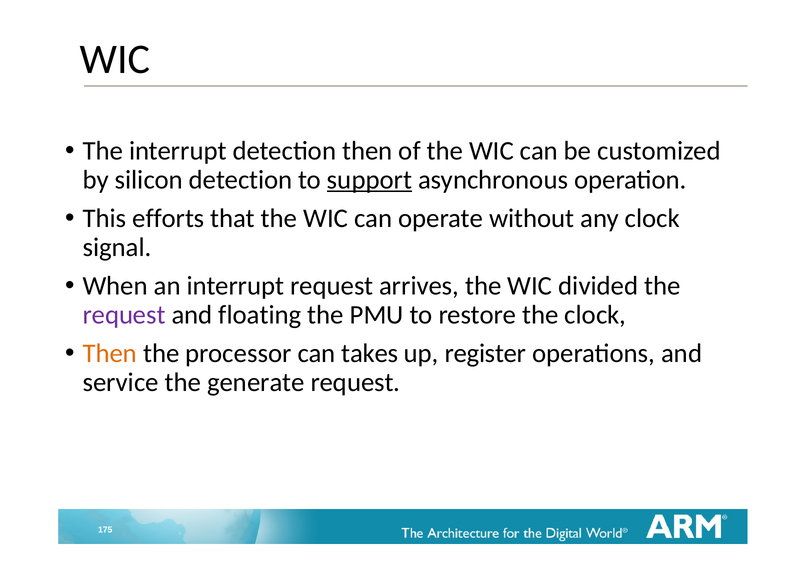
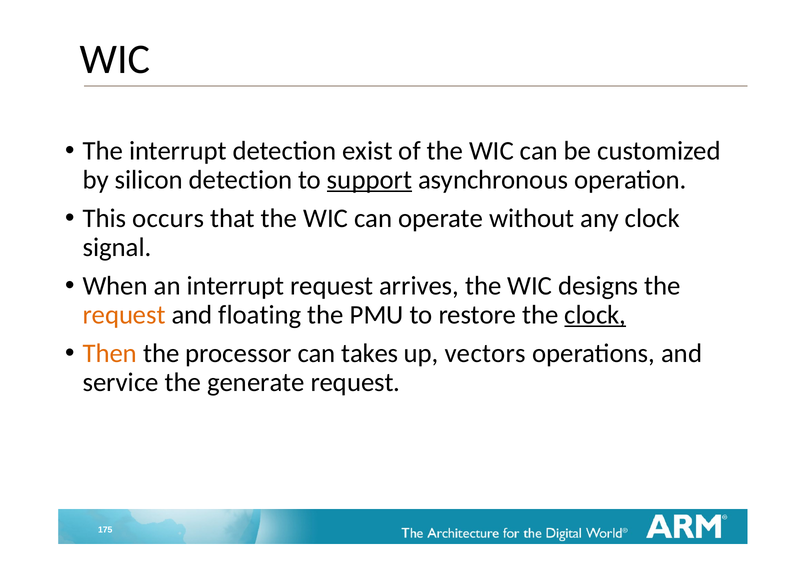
detection then: then -> exist
efforts: efforts -> occurs
divided: divided -> designs
request at (124, 315) colour: purple -> orange
clock at (595, 315) underline: none -> present
register: register -> vectors
